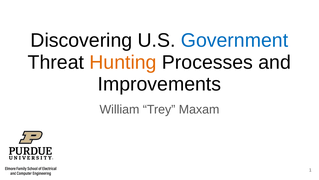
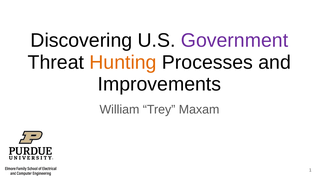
Government colour: blue -> purple
